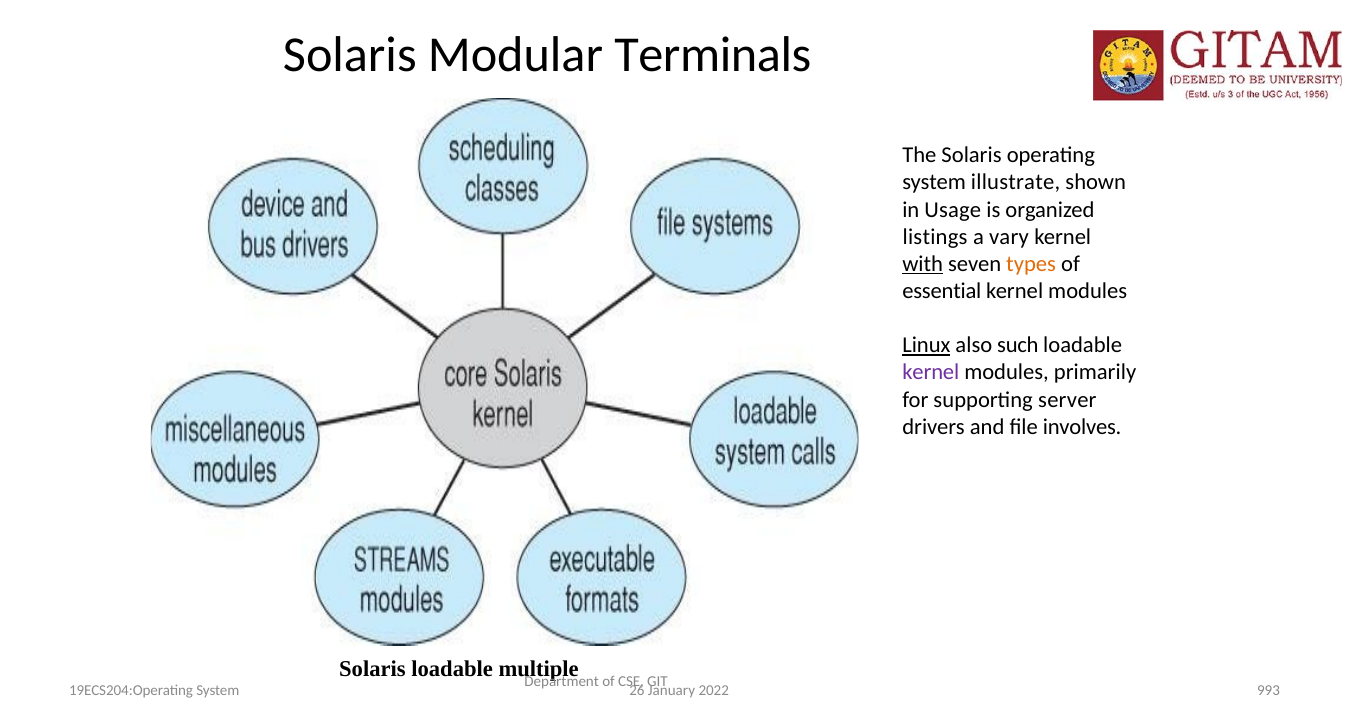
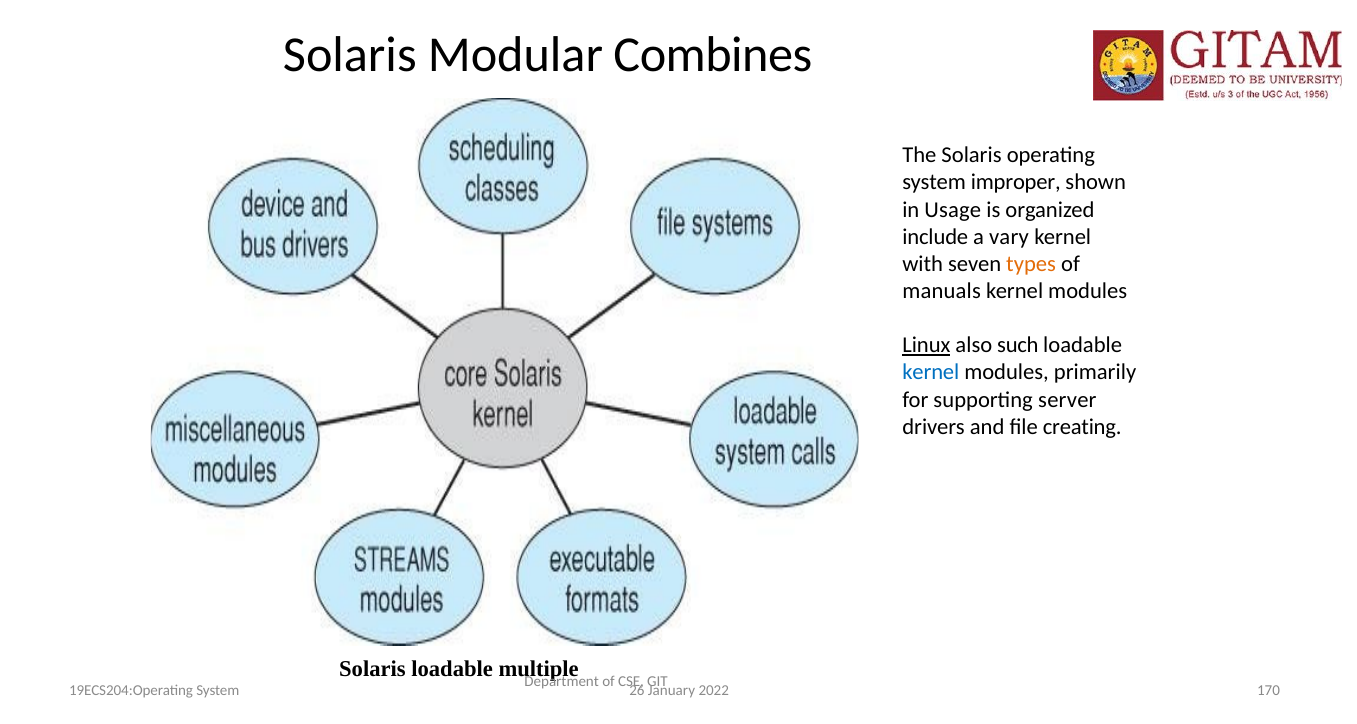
Terminals: Terminals -> Combines
illustrate: illustrate -> improper
listings: listings -> include
with underline: present -> none
essential: essential -> manuals
kernel at (931, 372) colour: purple -> blue
involves: involves -> creating
993: 993 -> 170
